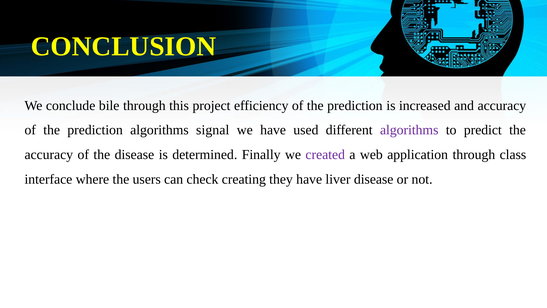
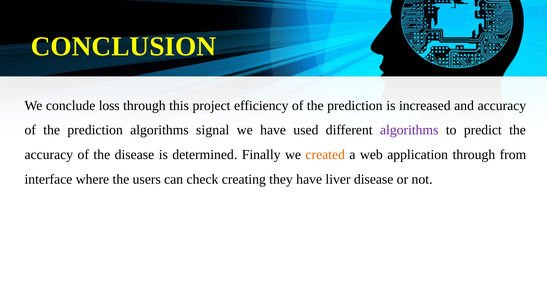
bile: bile -> loss
created colour: purple -> orange
class: class -> from
